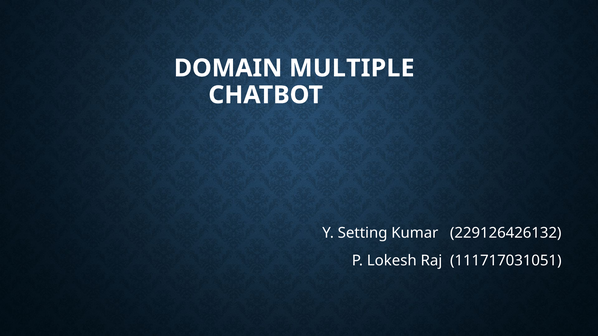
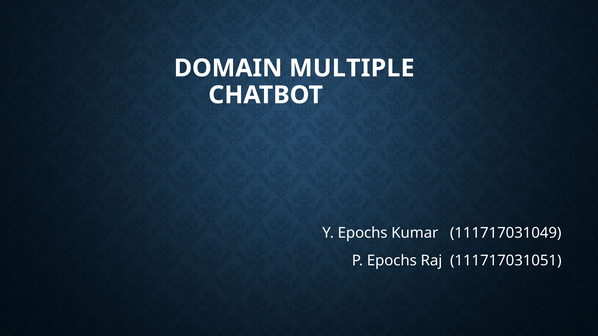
Y Setting: Setting -> Epochs
229126426132: 229126426132 -> 111717031049
P Lokesh: Lokesh -> Epochs
